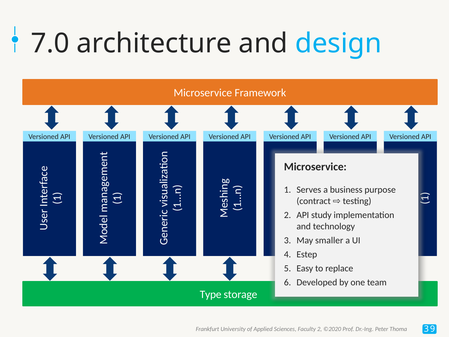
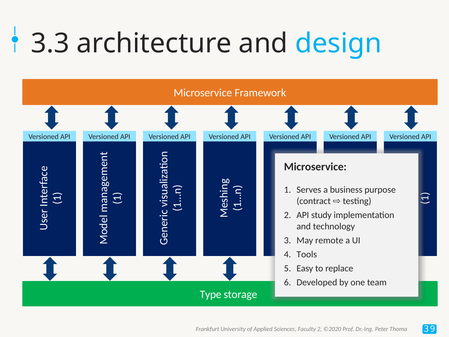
7.0: 7.0 -> 3.3
smaller: smaller -> remote
Estep: Estep -> Tools
